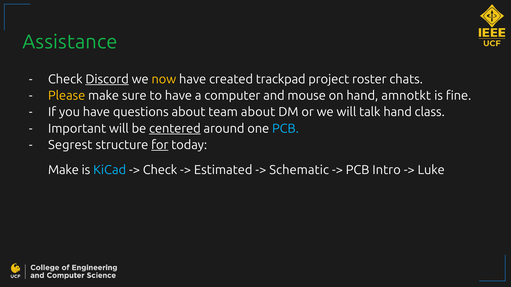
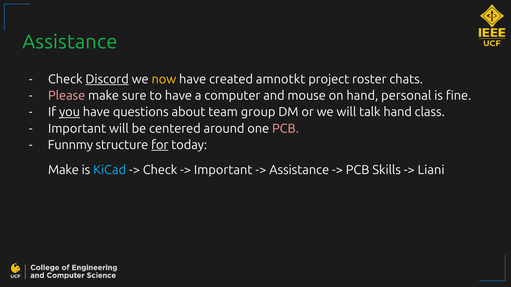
trackpad: trackpad -> amnotkt
Please colour: yellow -> pink
amnotkt: amnotkt -> personal
you underline: none -> present
team about: about -> group
centered underline: present -> none
PCB at (285, 129) colour: light blue -> pink
Segrest: Segrest -> Funnmy
Estimated at (223, 170): Estimated -> Important
Schematic at (299, 170): Schematic -> Assistance
Intro: Intro -> Skills
Luke: Luke -> Liani
